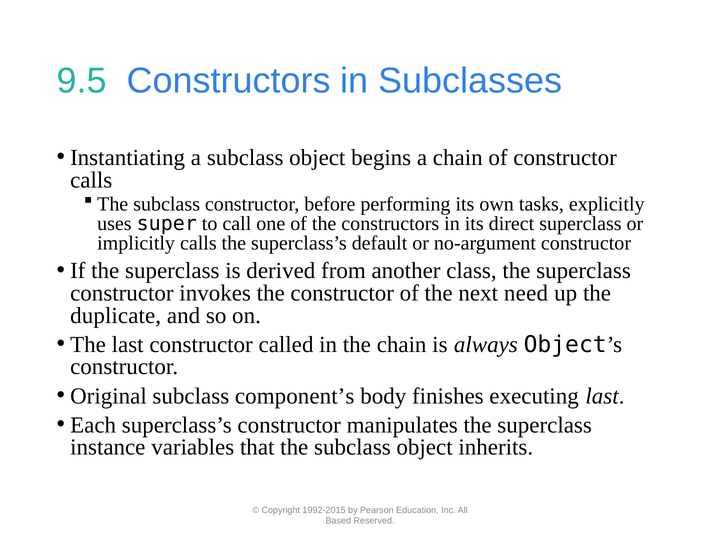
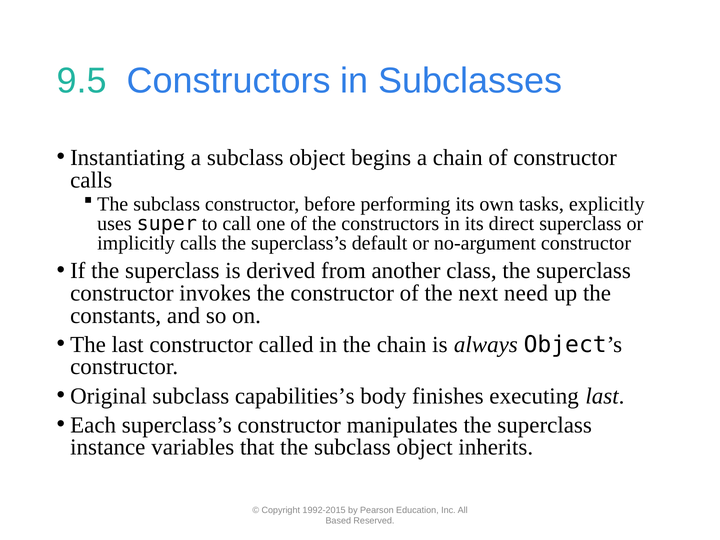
duplicate: duplicate -> constants
component’s: component’s -> capabilities’s
